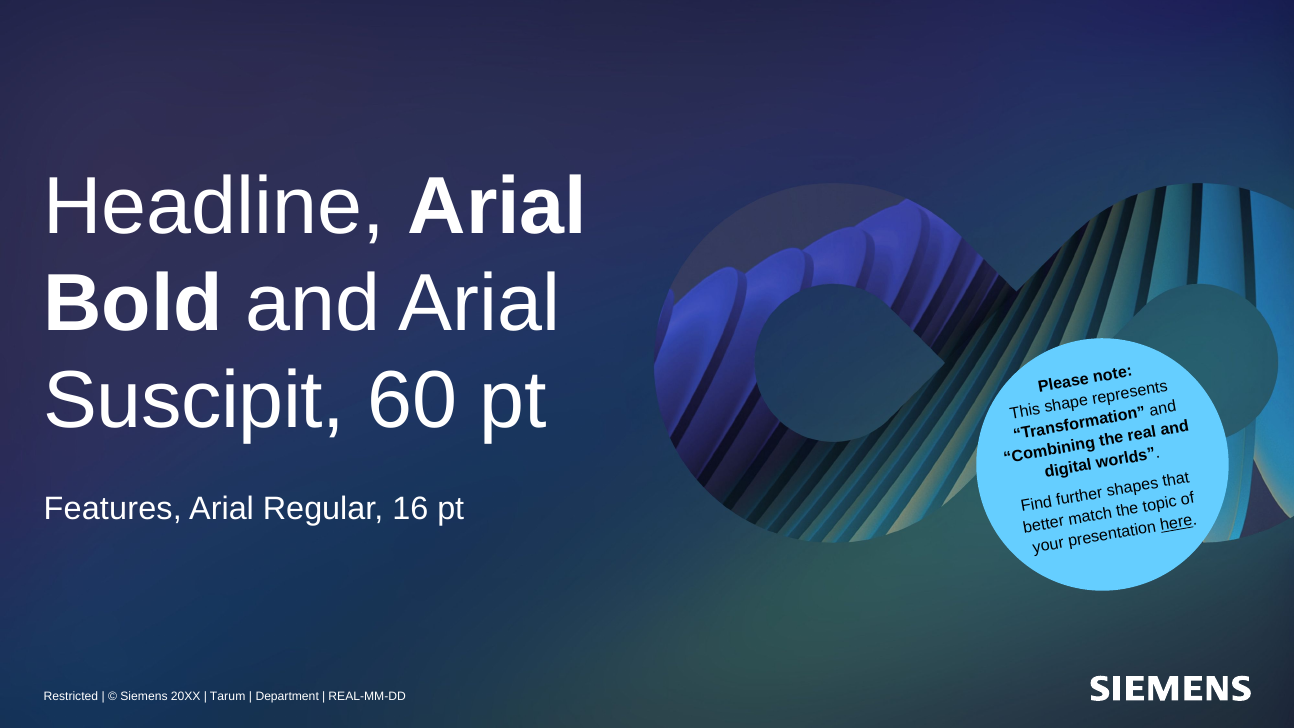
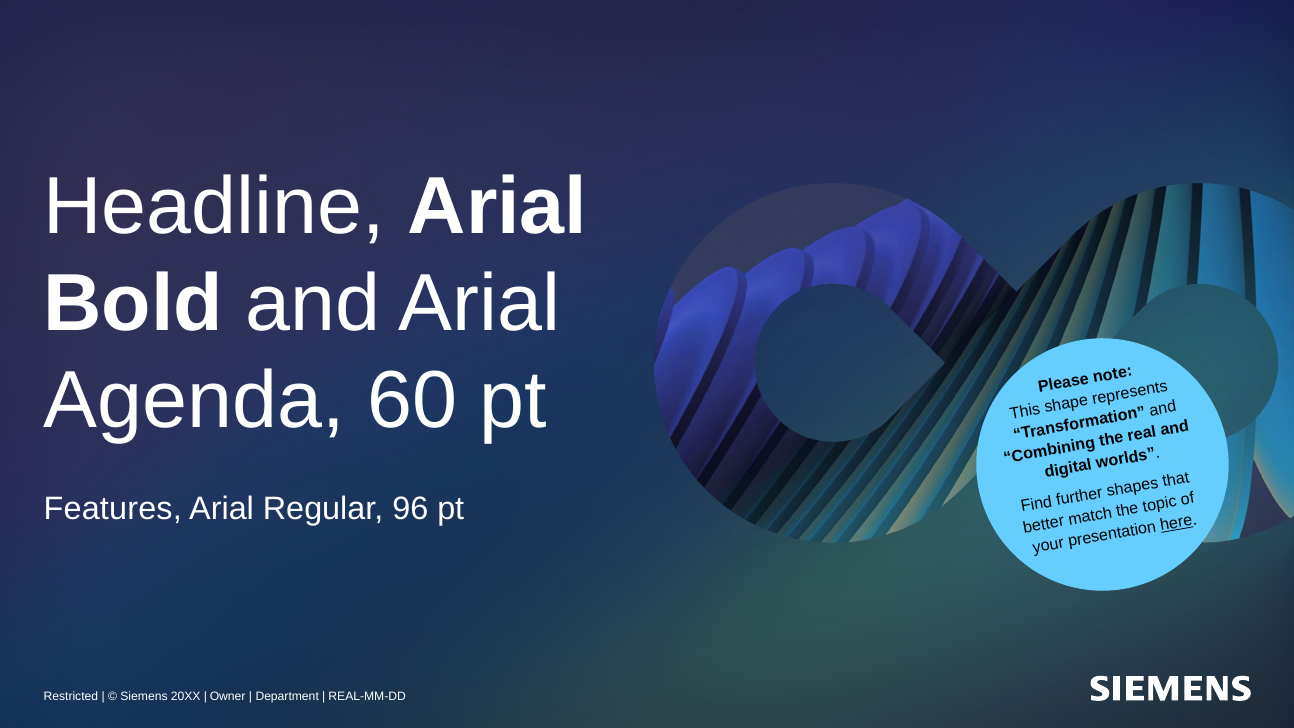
Suscipit: Suscipit -> Agenda
16: 16 -> 96
Tarum: Tarum -> Owner
